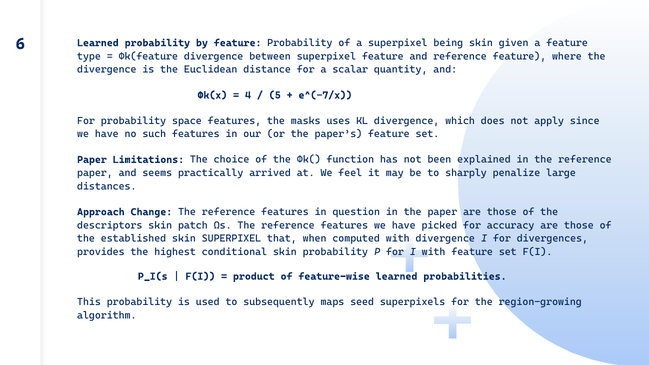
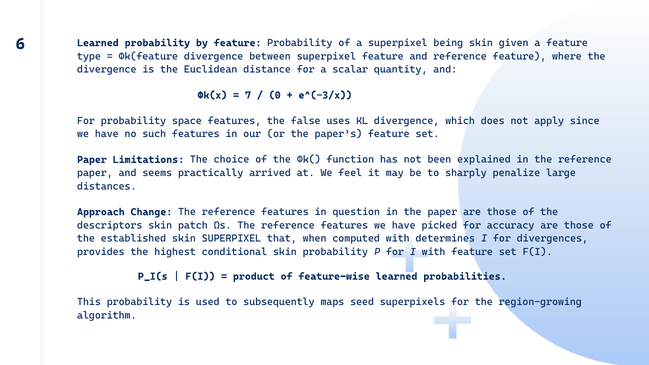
4: 4 -> 7
5: 5 -> 0
e^(-7/x: e^(-7/x -> e^(-3/x
masks: masks -> false
with divergence: divergence -> determines
